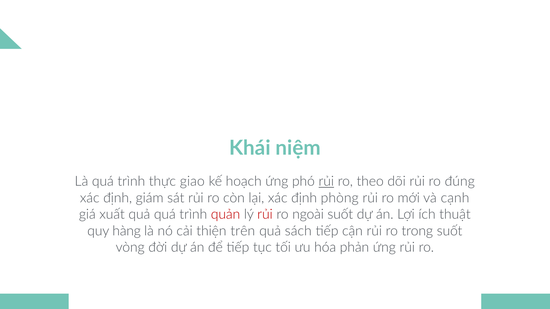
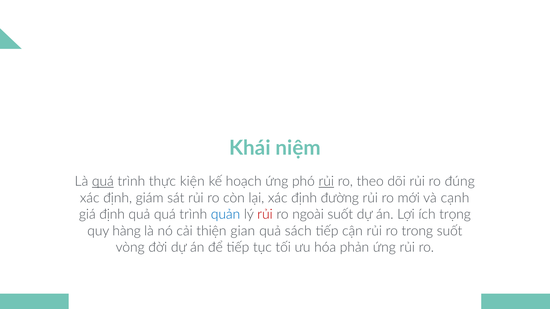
quá at (103, 182) underline: none -> present
giao: giao -> kiện
phòng: phòng -> đường
giá xuất: xuất -> định
quản colour: red -> blue
thuật: thuật -> trọng
trên: trên -> gian
